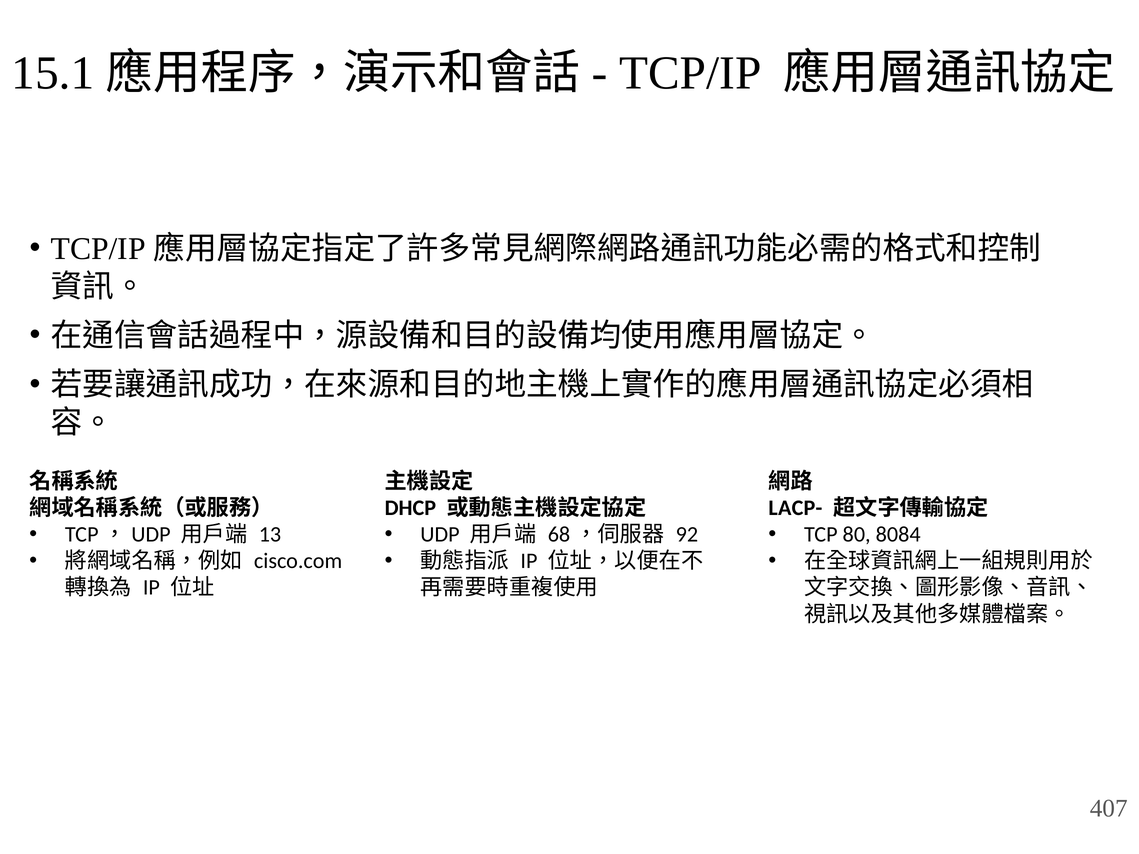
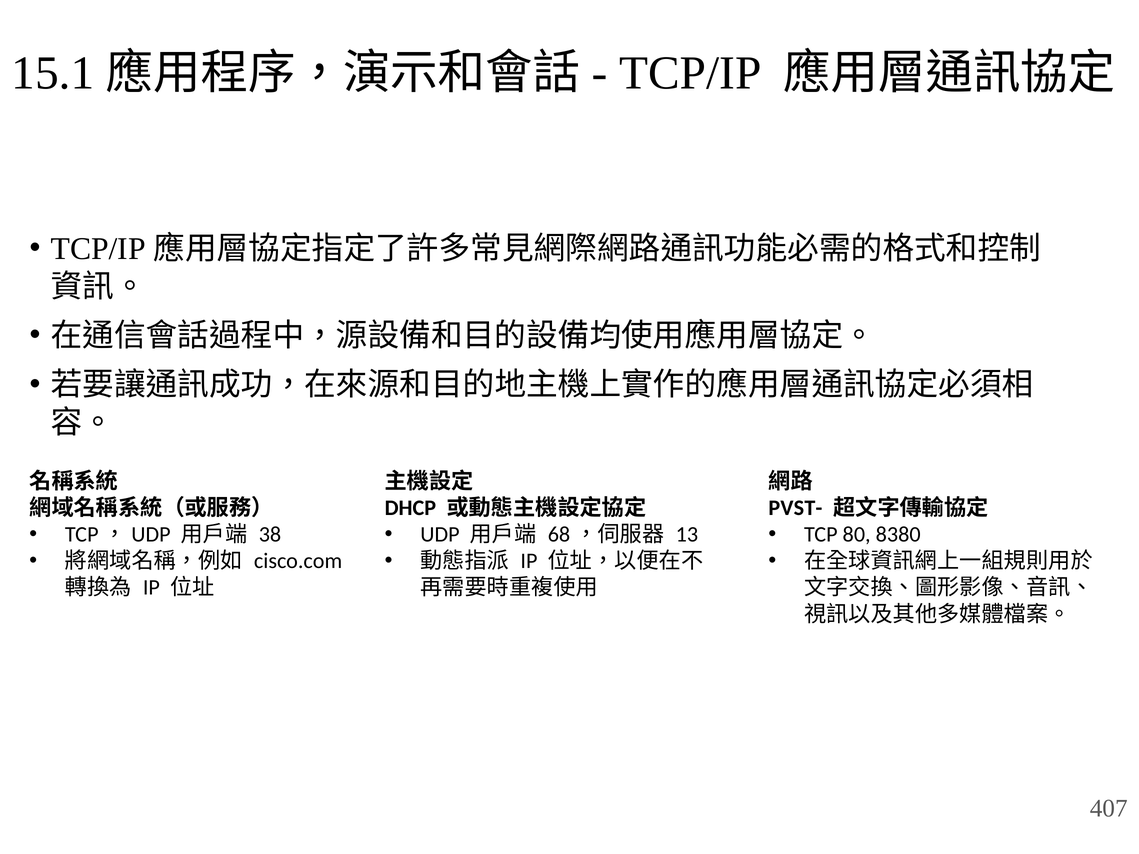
LACP-: LACP- -> PVST-
13: 13 -> 38
92: 92 -> 13
8084: 8084 -> 8380
